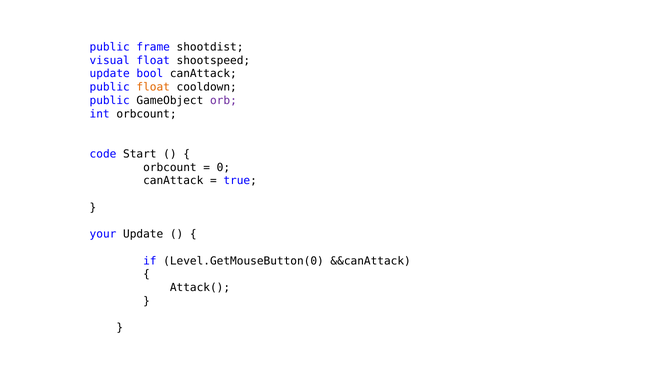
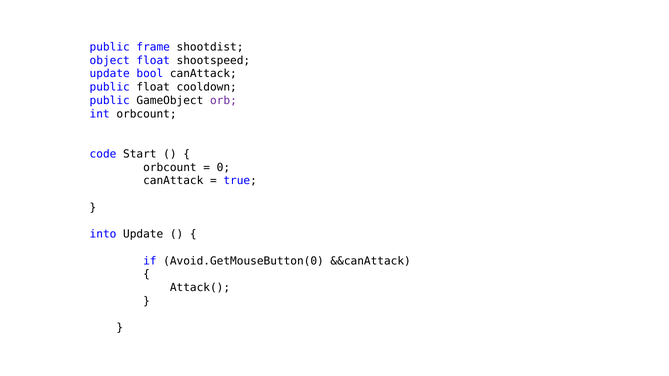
visual: visual -> object
float at (153, 87) colour: orange -> black
your: your -> into
Level.GetMouseButton(0: Level.GetMouseButton(0 -> Avoid.GetMouseButton(0
